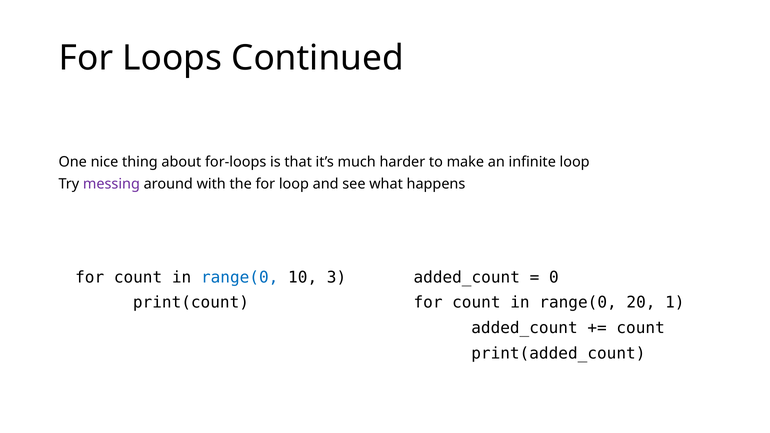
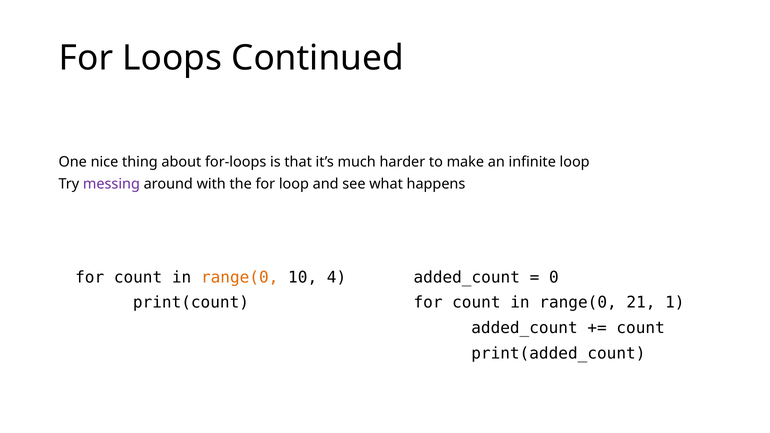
range(0 at (240, 277) colour: blue -> orange
3: 3 -> 4
20: 20 -> 21
